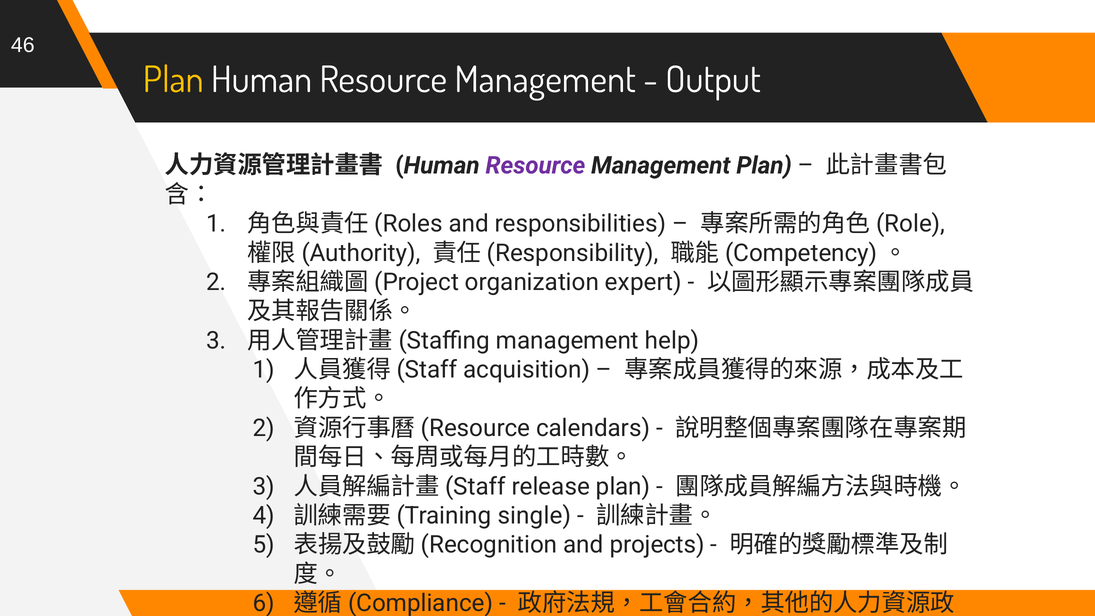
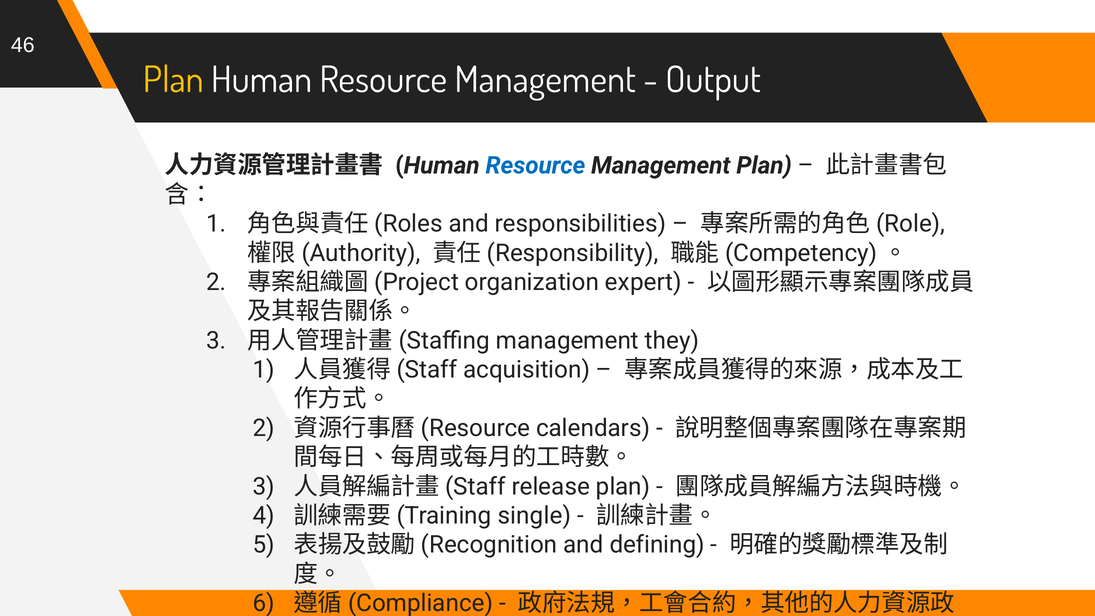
Resource at (535, 165) colour: purple -> blue
help: help -> they
projects: projects -> defining
